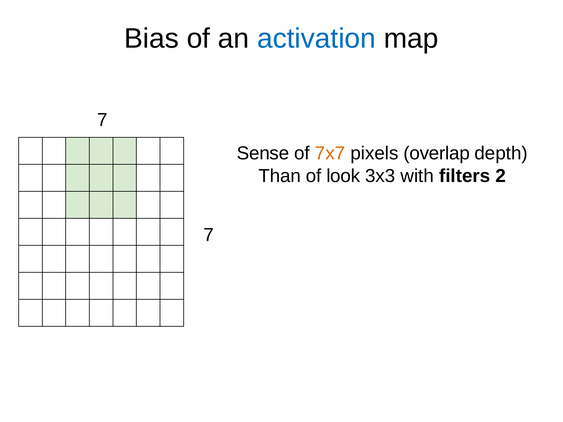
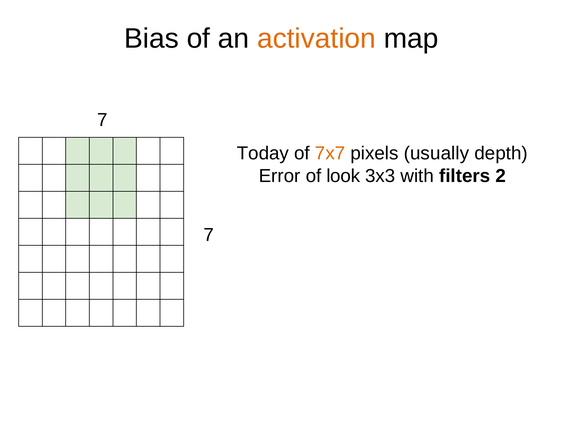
activation colour: blue -> orange
Sense: Sense -> Today
overlap: overlap -> usually
Than: Than -> Error
